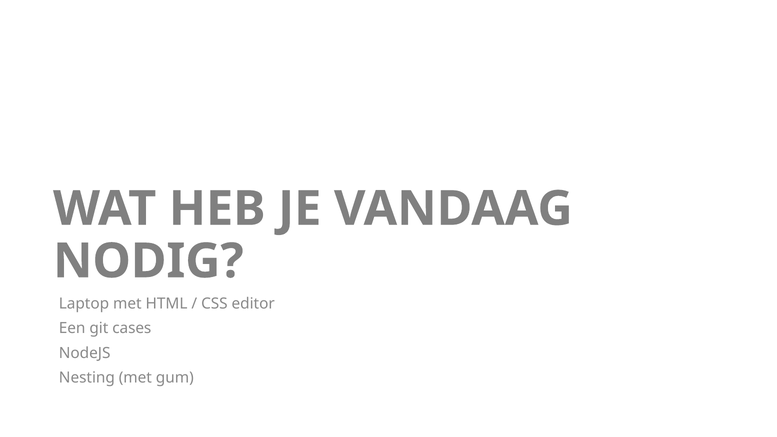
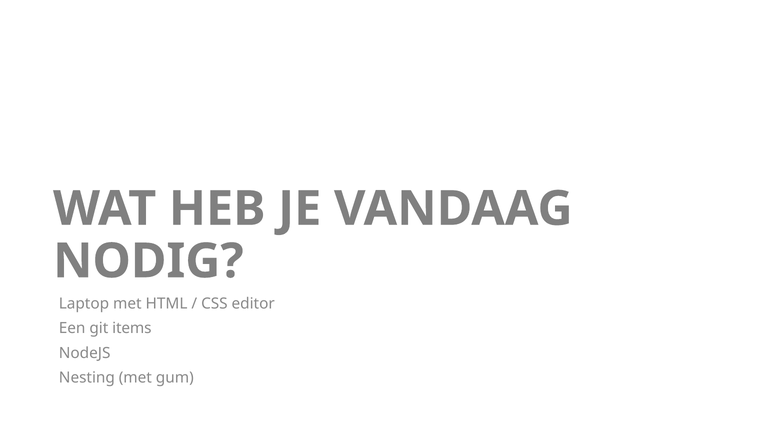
cases: cases -> items
